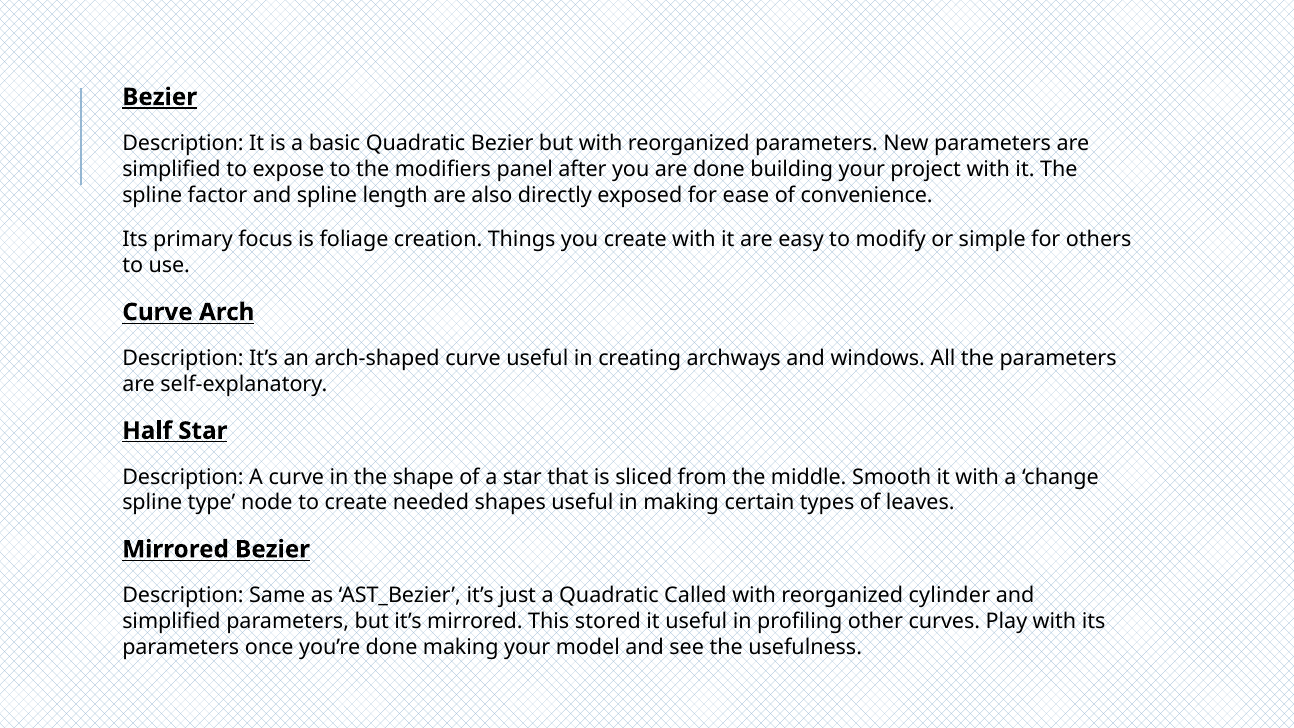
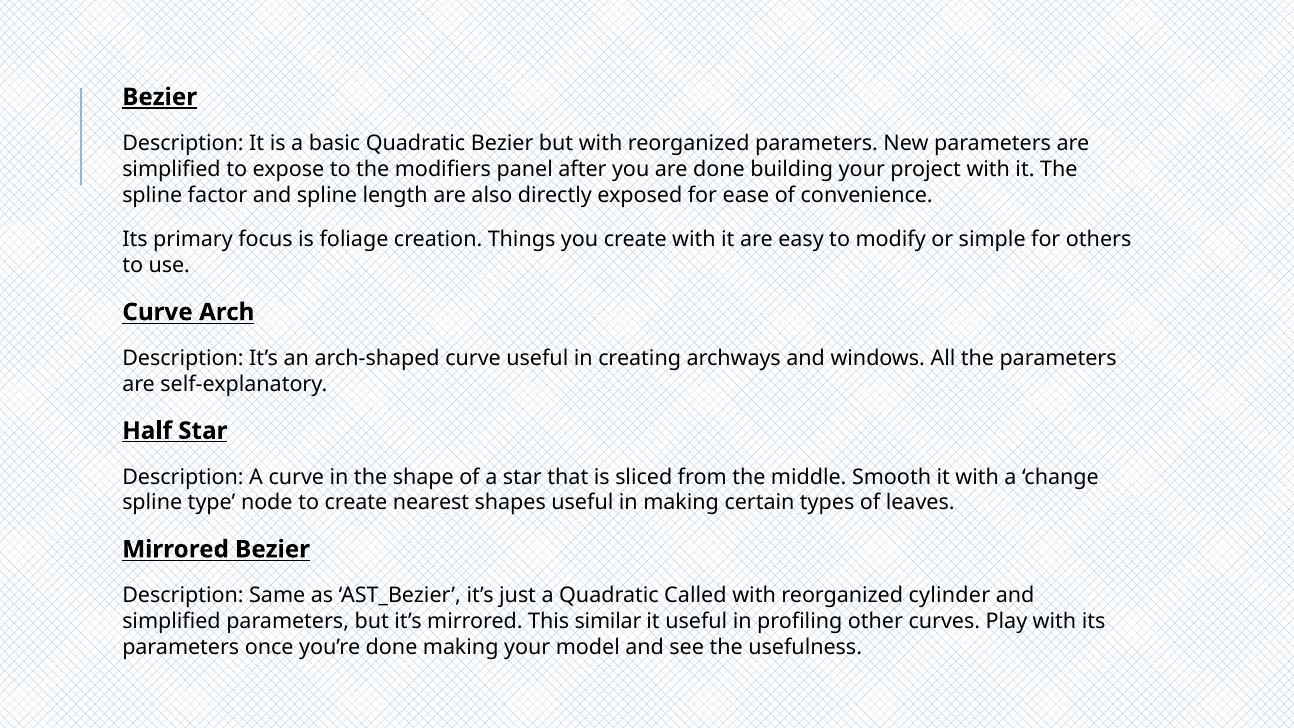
needed: needed -> nearest
stored: stored -> similar
